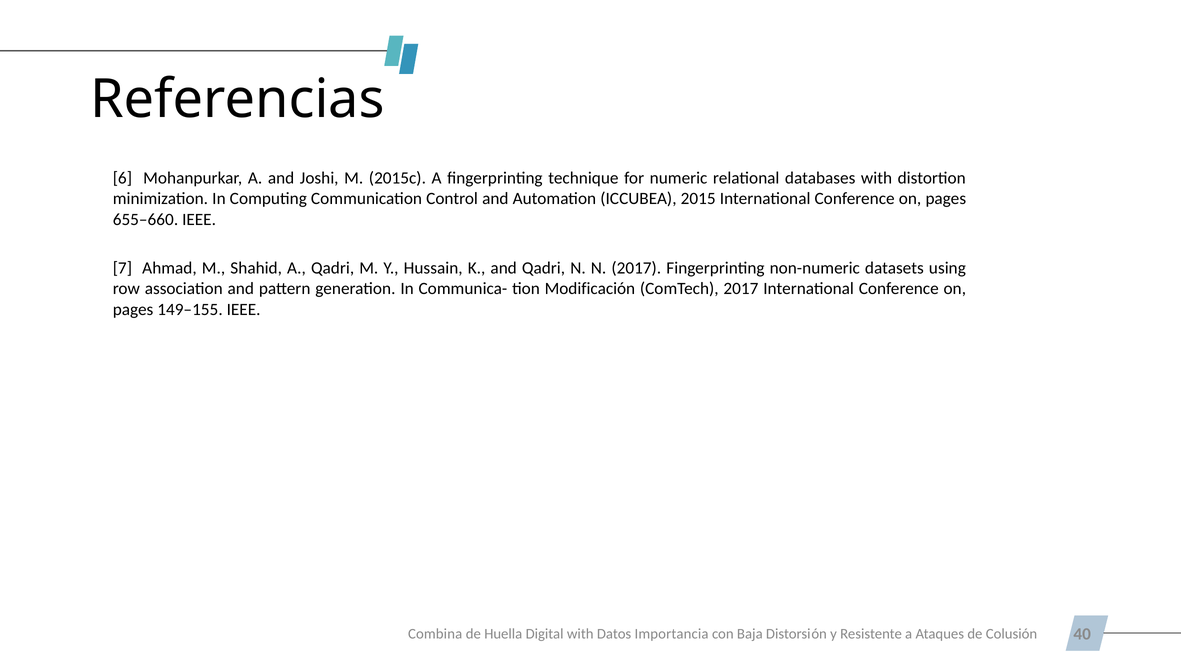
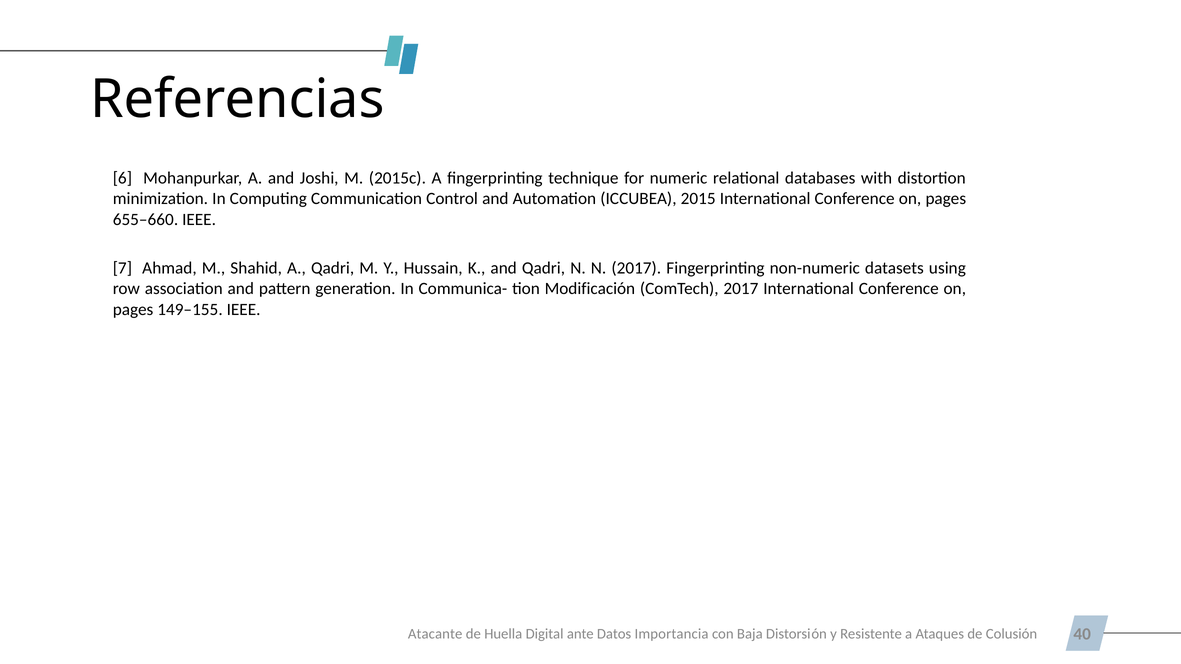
Combina: Combina -> Atacante
Digital with: with -> ante
